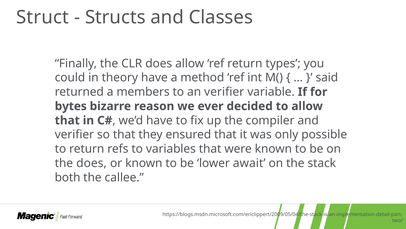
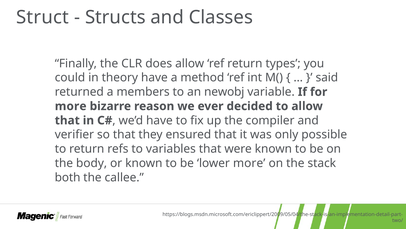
an verifier: verifier -> newobj
bytes at (71, 106): bytes -> more
the does: does -> body
lower await: await -> more
